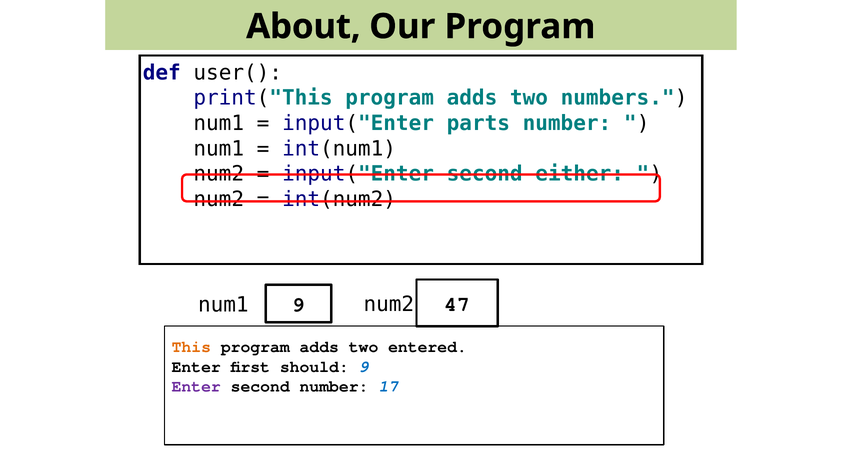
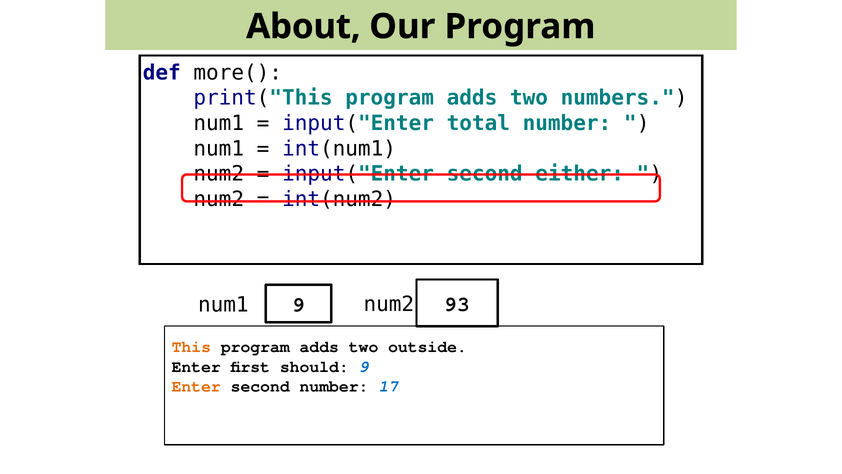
user(: user( -> more(
parts: parts -> total
47: 47 -> 93
entered: entered -> outside
Enter at (196, 386) colour: purple -> orange
